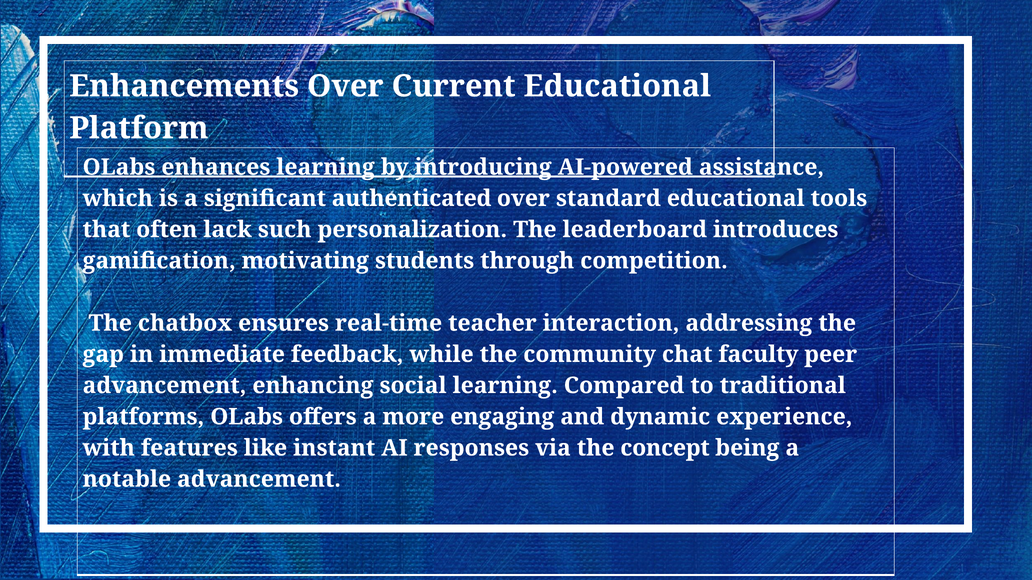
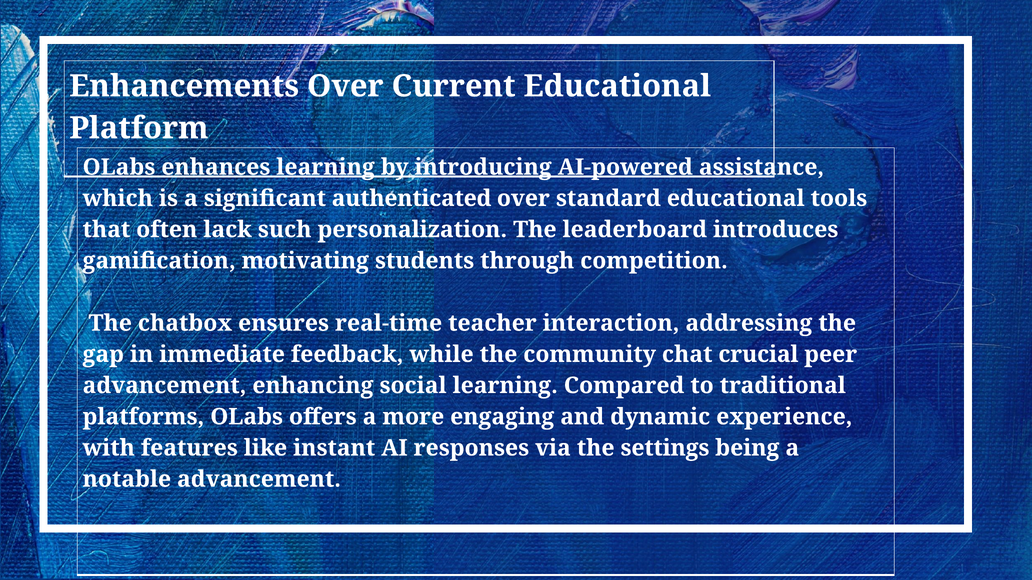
faculty: faculty -> crucial
concept: concept -> settings
